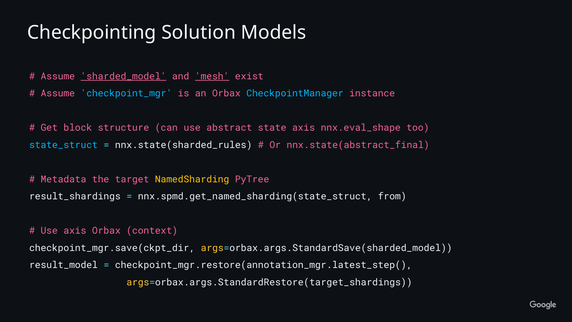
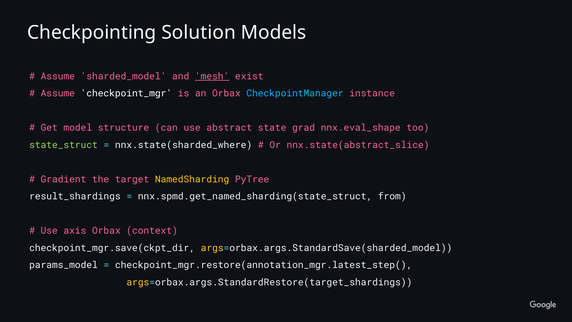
sharded_model underline: present -> none
checkpoint_mgr colour: light blue -> white
block: block -> model
state axis: axis -> grad
state_struct colour: light blue -> light green
nnx.state(sharded_rules: nnx.state(sharded_rules -> nnx.state(sharded_where
nnx.state(abstract_final: nnx.state(abstract_final -> nnx.state(abstract_slice
Metadata: Metadata -> Gradient
result_model: result_model -> params_model
